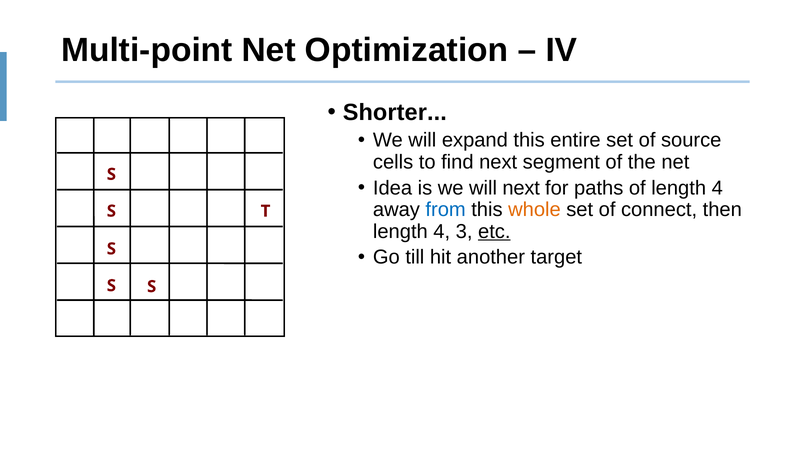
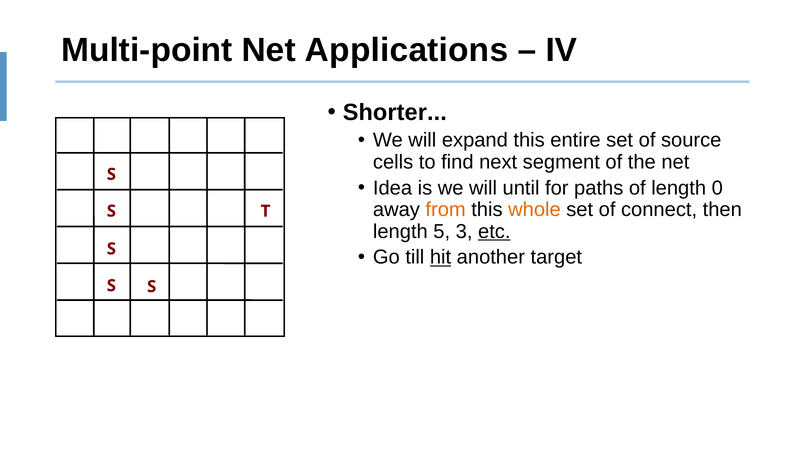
Optimization: Optimization -> Applications
will next: next -> until
of length 4: 4 -> 0
from colour: blue -> orange
4 at (442, 231): 4 -> 5
hit underline: none -> present
